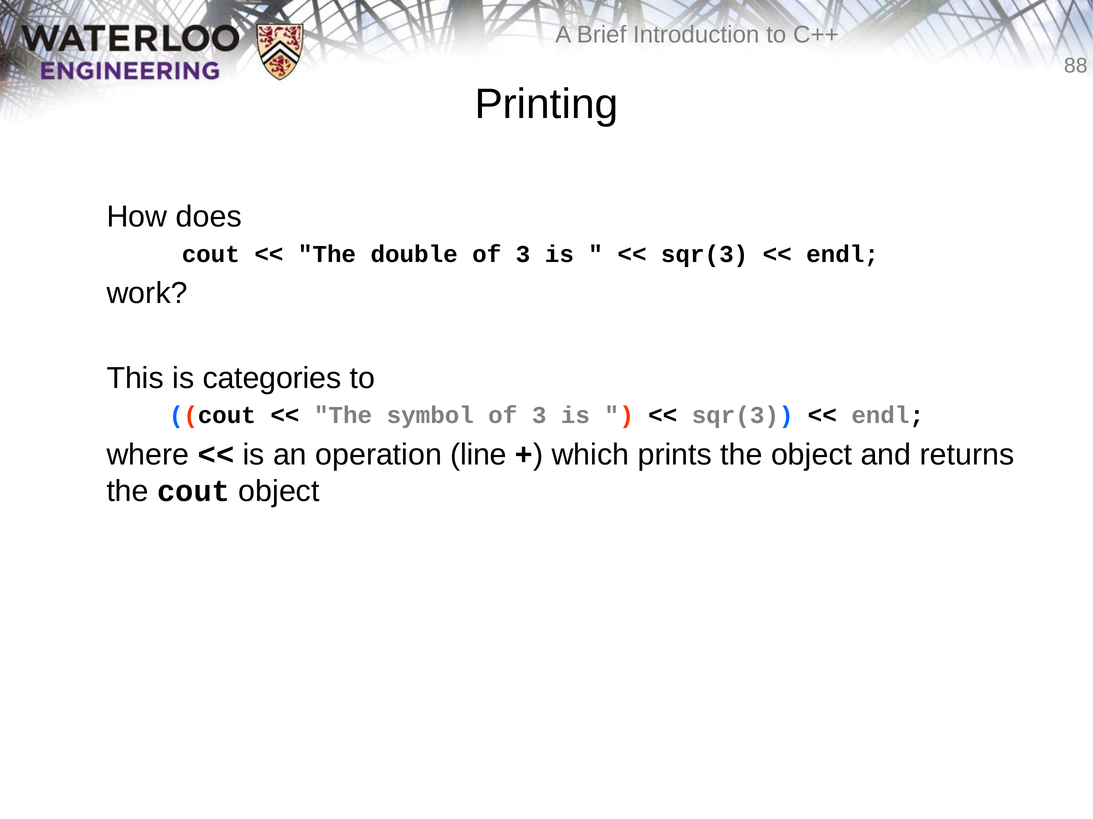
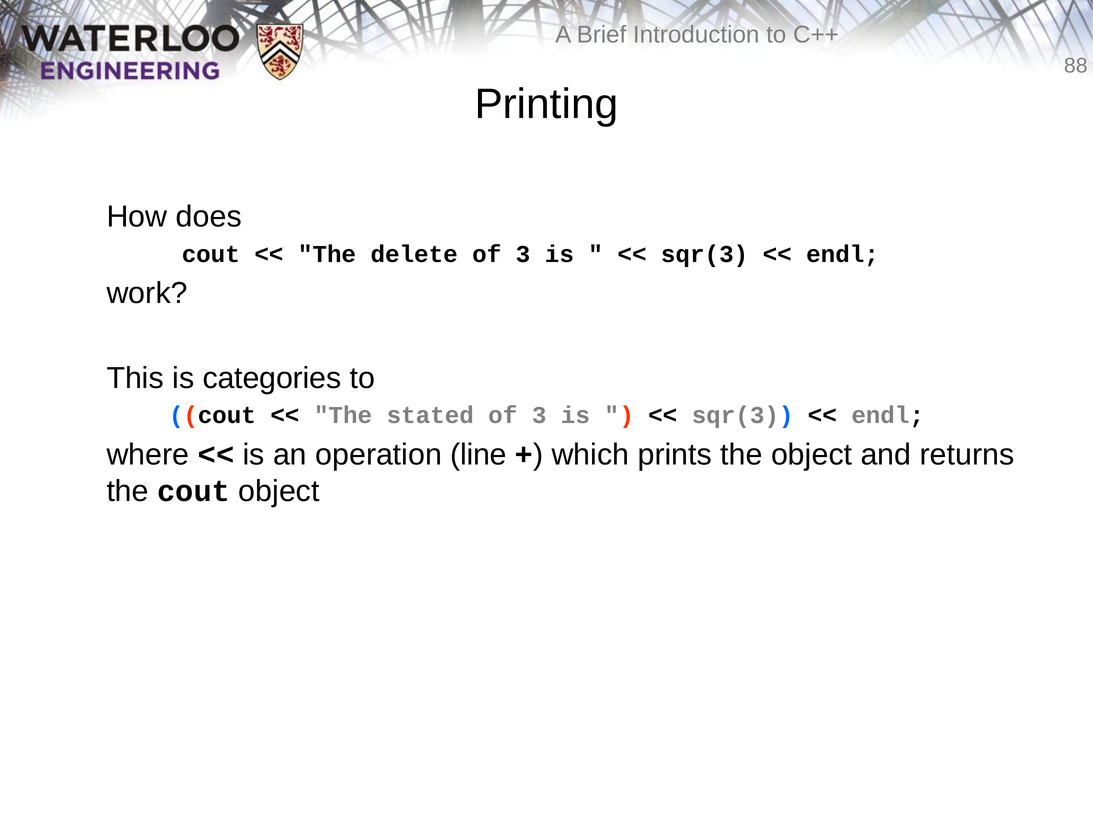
double: double -> delete
symbol: symbol -> stated
